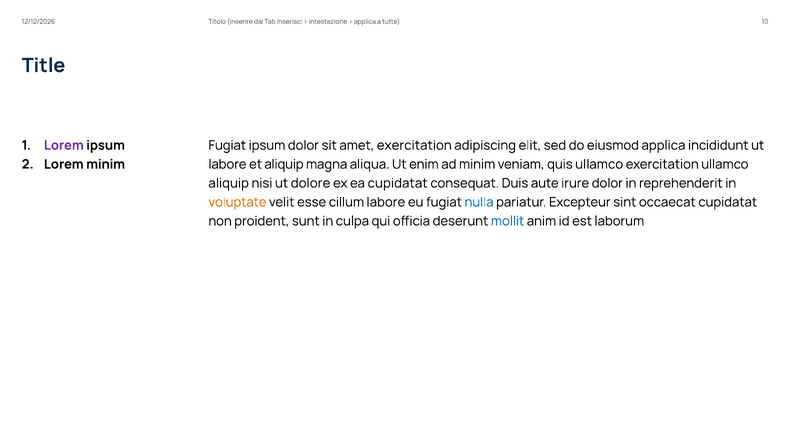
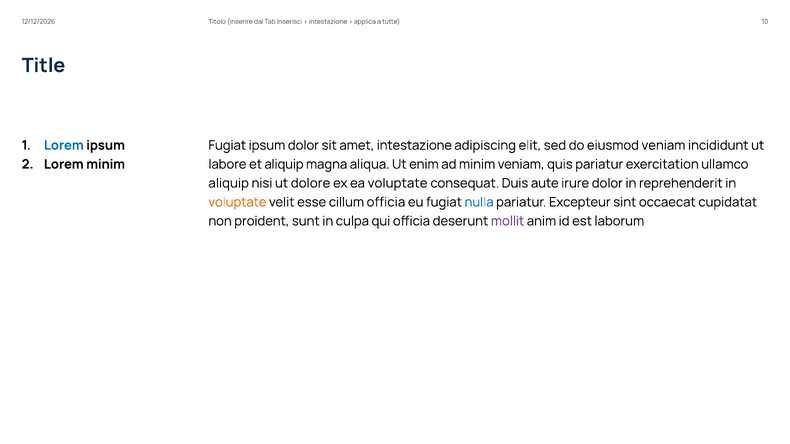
Lorem at (64, 145) colour: purple -> blue
amet exercitation: exercitation -> intestazione
eiusmod applica: applica -> veniam
quis ullamco: ullamco -> pariatur
ea cupidatat: cupidatat -> voluptate
cillum labore: labore -> officia
mollit colour: blue -> purple
